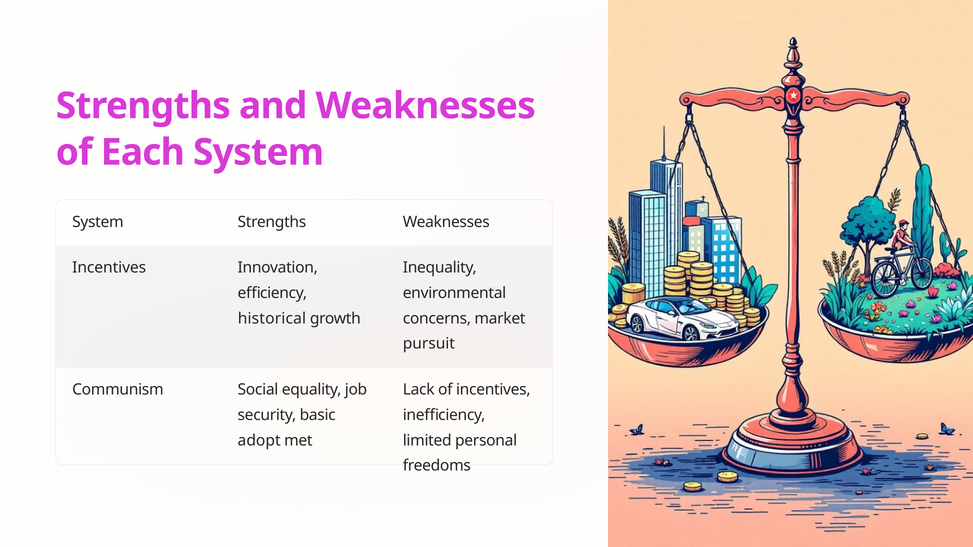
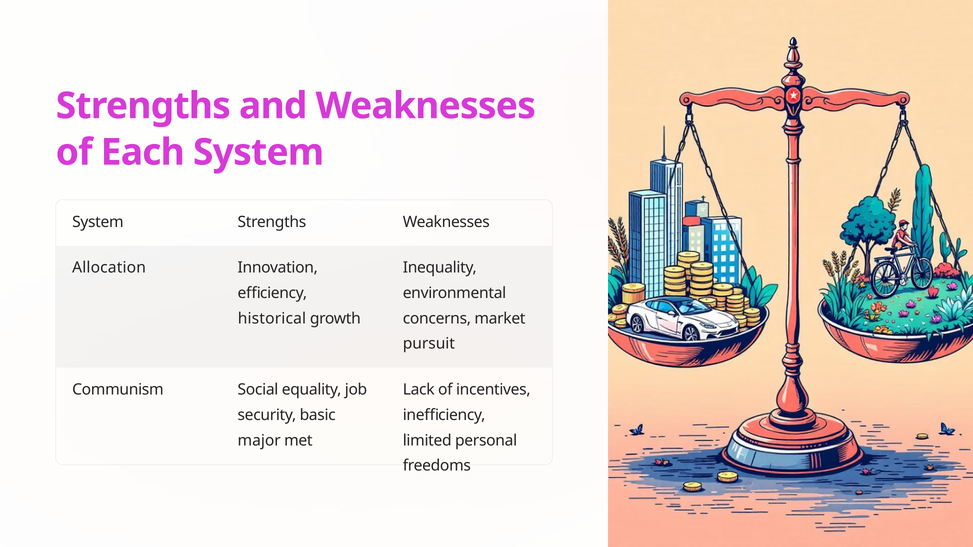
Incentives at (109, 268): Incentives -> Allocation
adopt: adopt -> major
